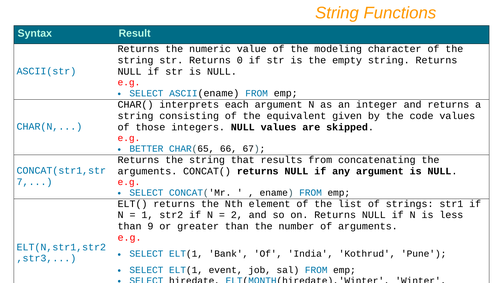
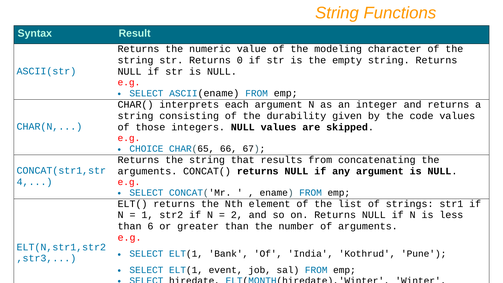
equivalent: equivalent -> durability
BETTER: BETTER -> CHOICE
7: 7 -> 4
9: 9 -> 6
